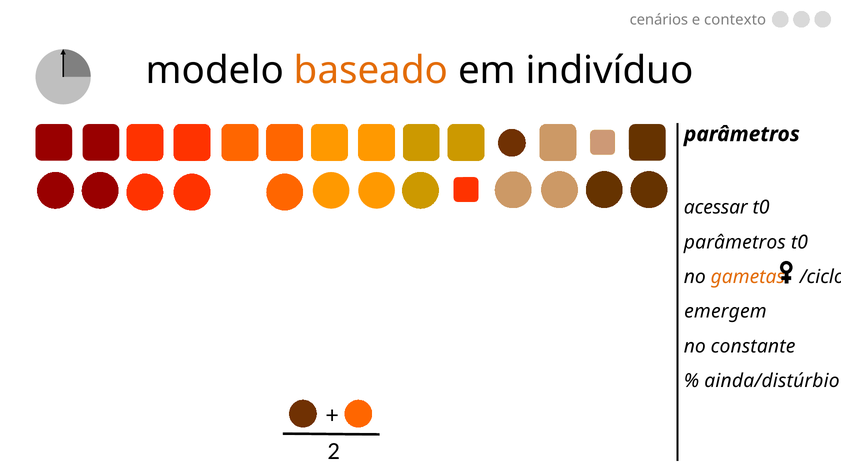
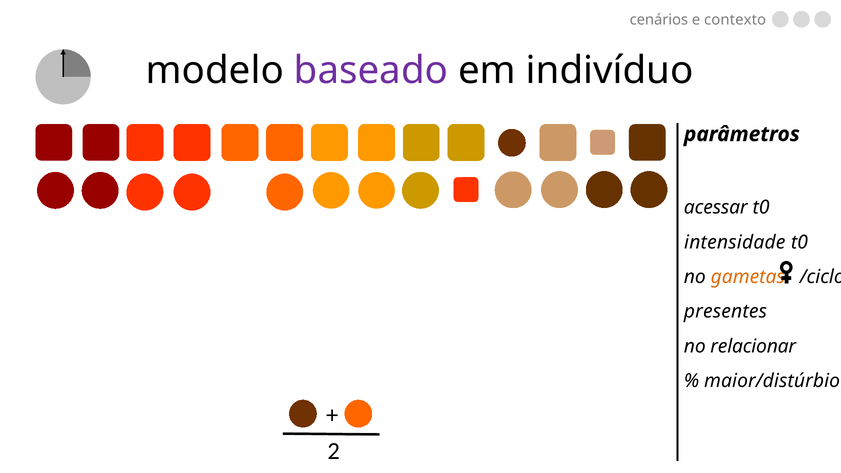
baseado colour: orange -> purple
parâmetros at (735, 242): parâmetros -> intensidade
emergem: emergem -> presentes
constante: constante -> relacionar
ainda/distúrbio: ainda/distúrbio -> maior/distúrbio
